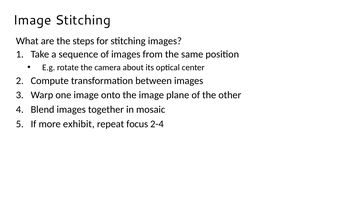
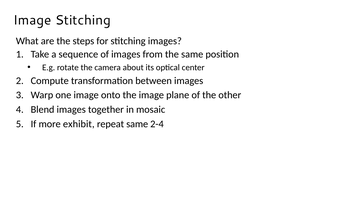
repeat focus: focus -> same
